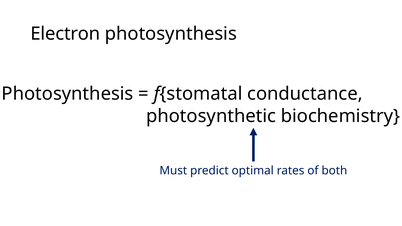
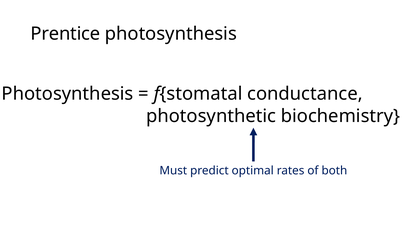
Electron: Electron -> Prentice
